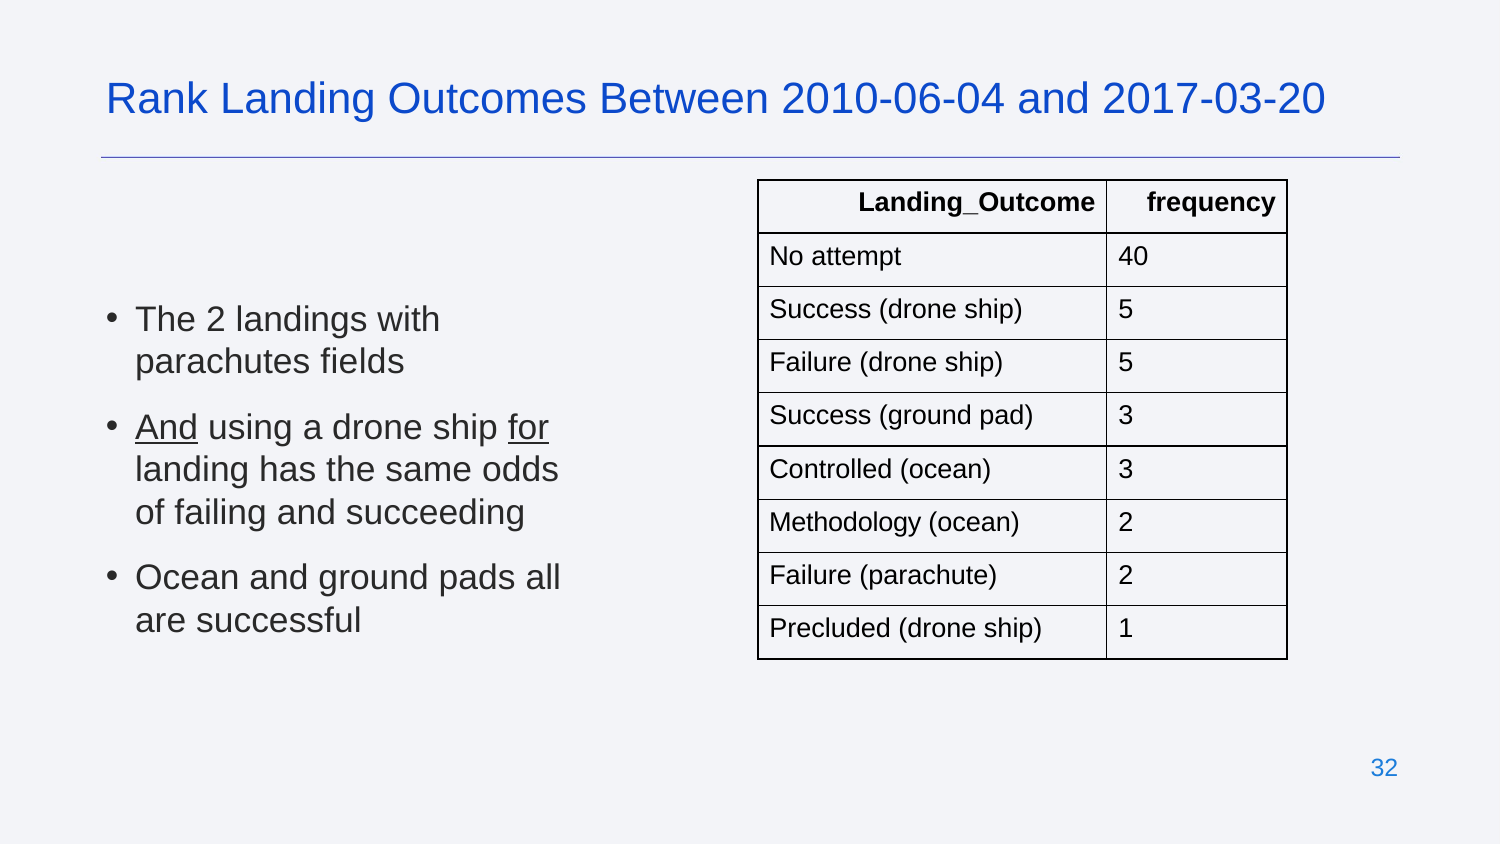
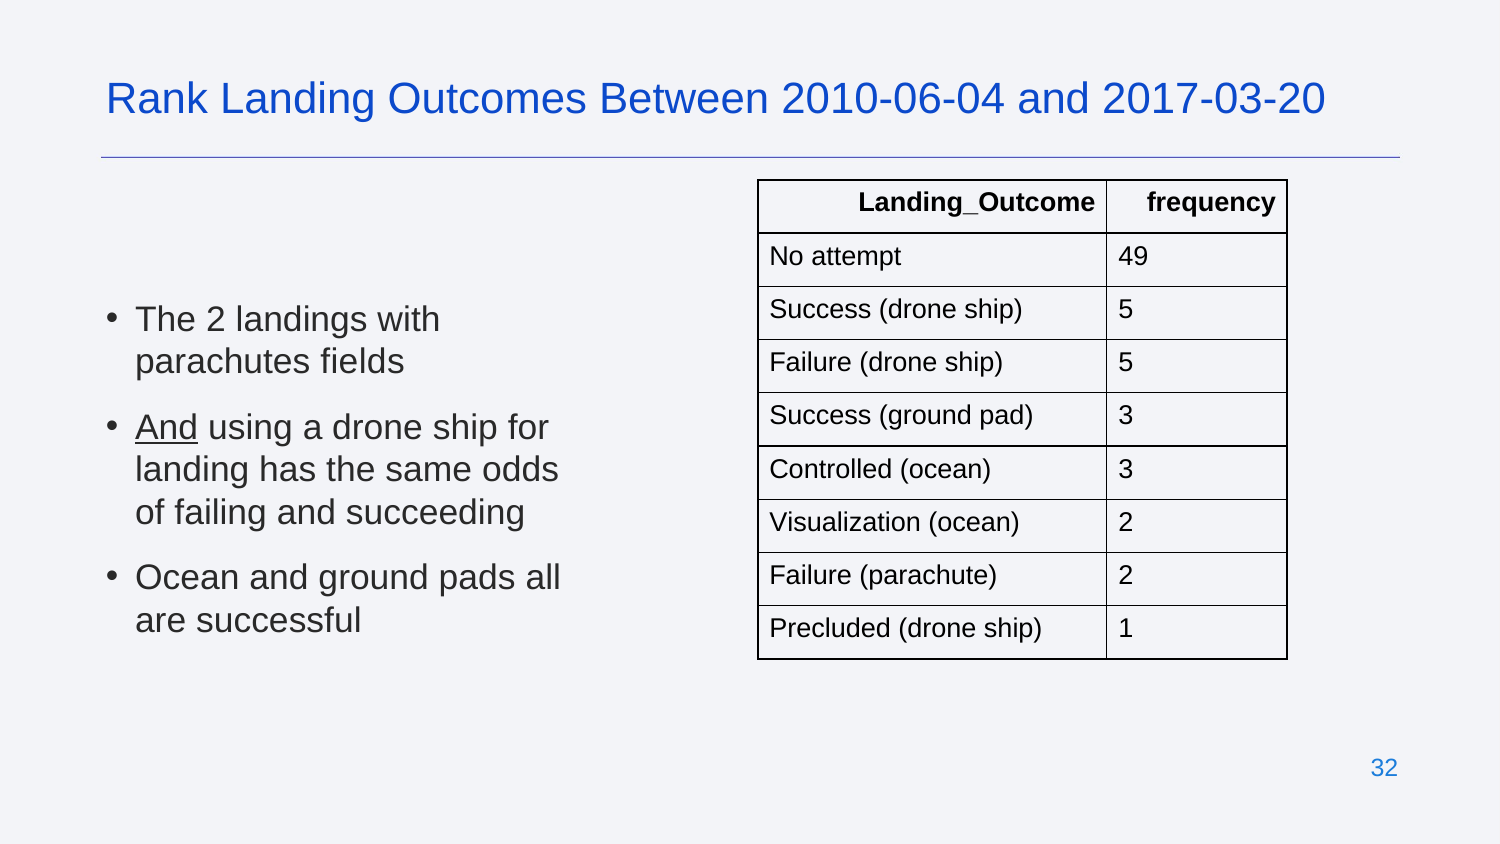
40: 40 -> 49
for underline: present -> none
Methodology: Methodology -> Visualization
